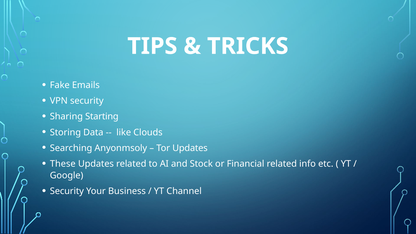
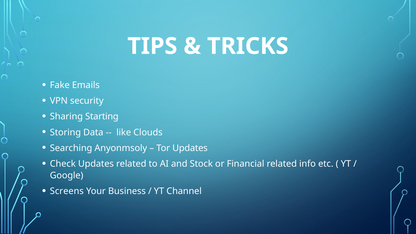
These: These -> Check
Security at (67, 191): Security -> Screens
